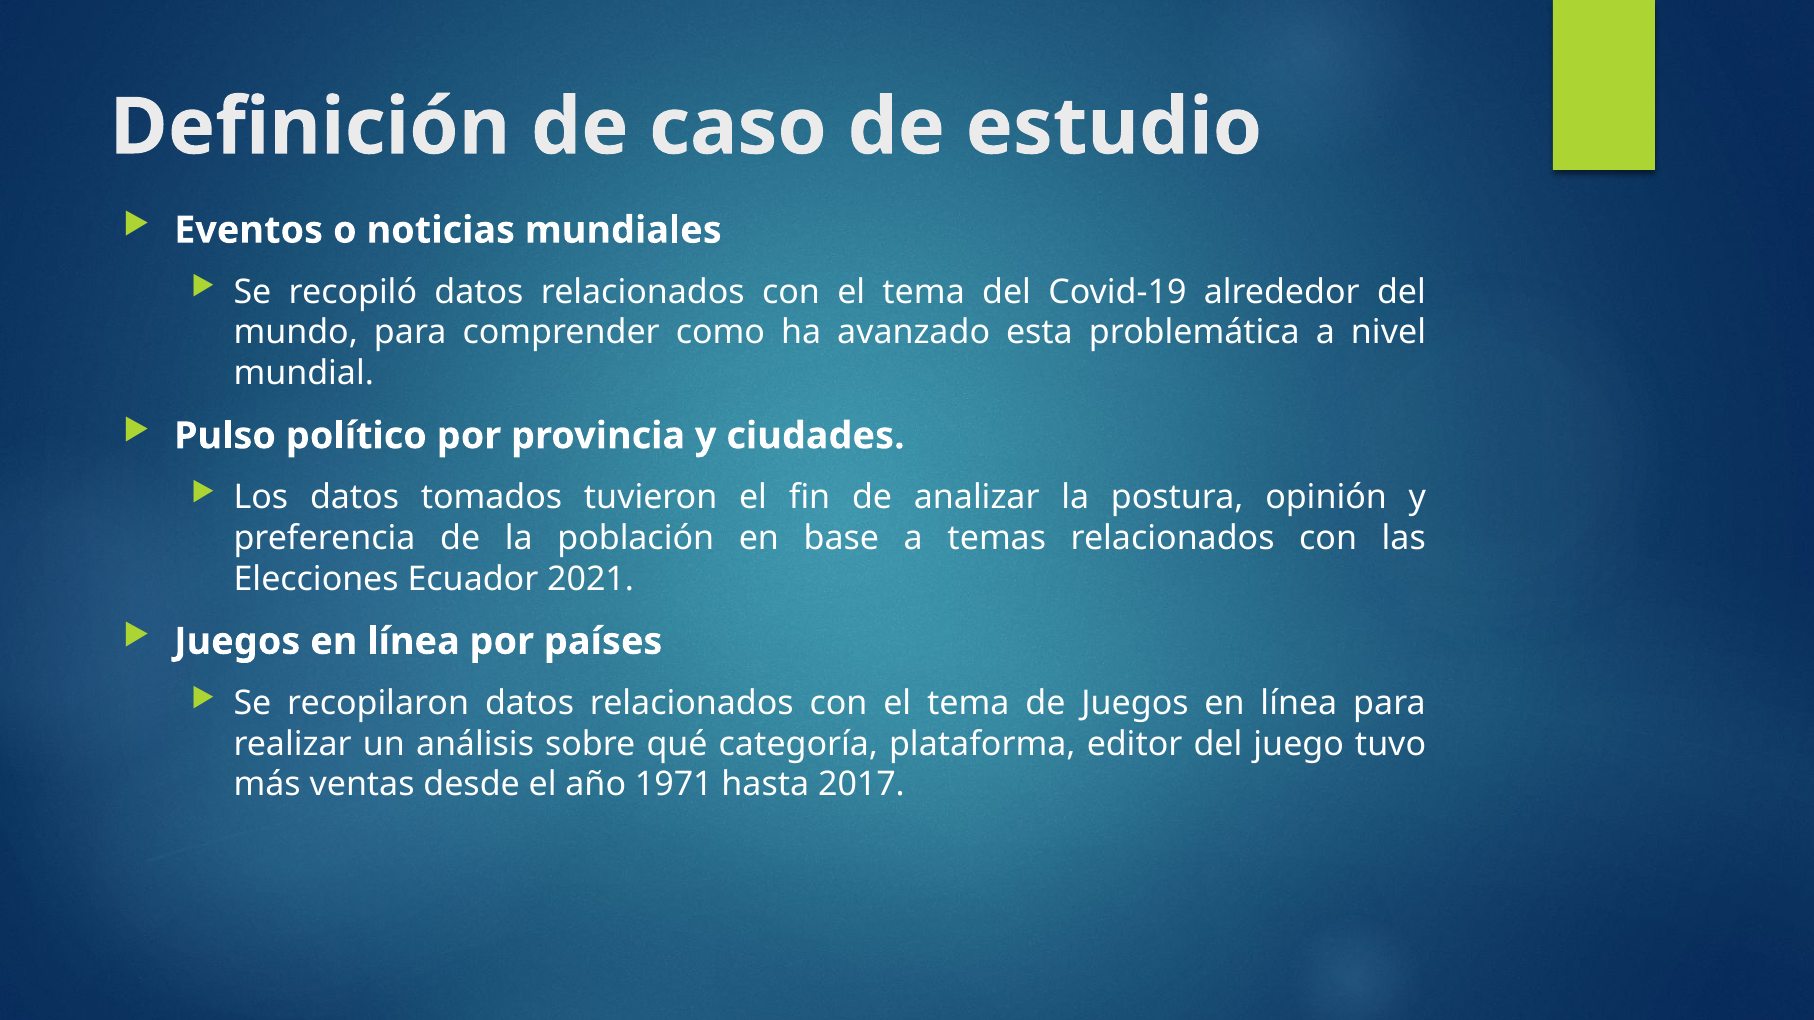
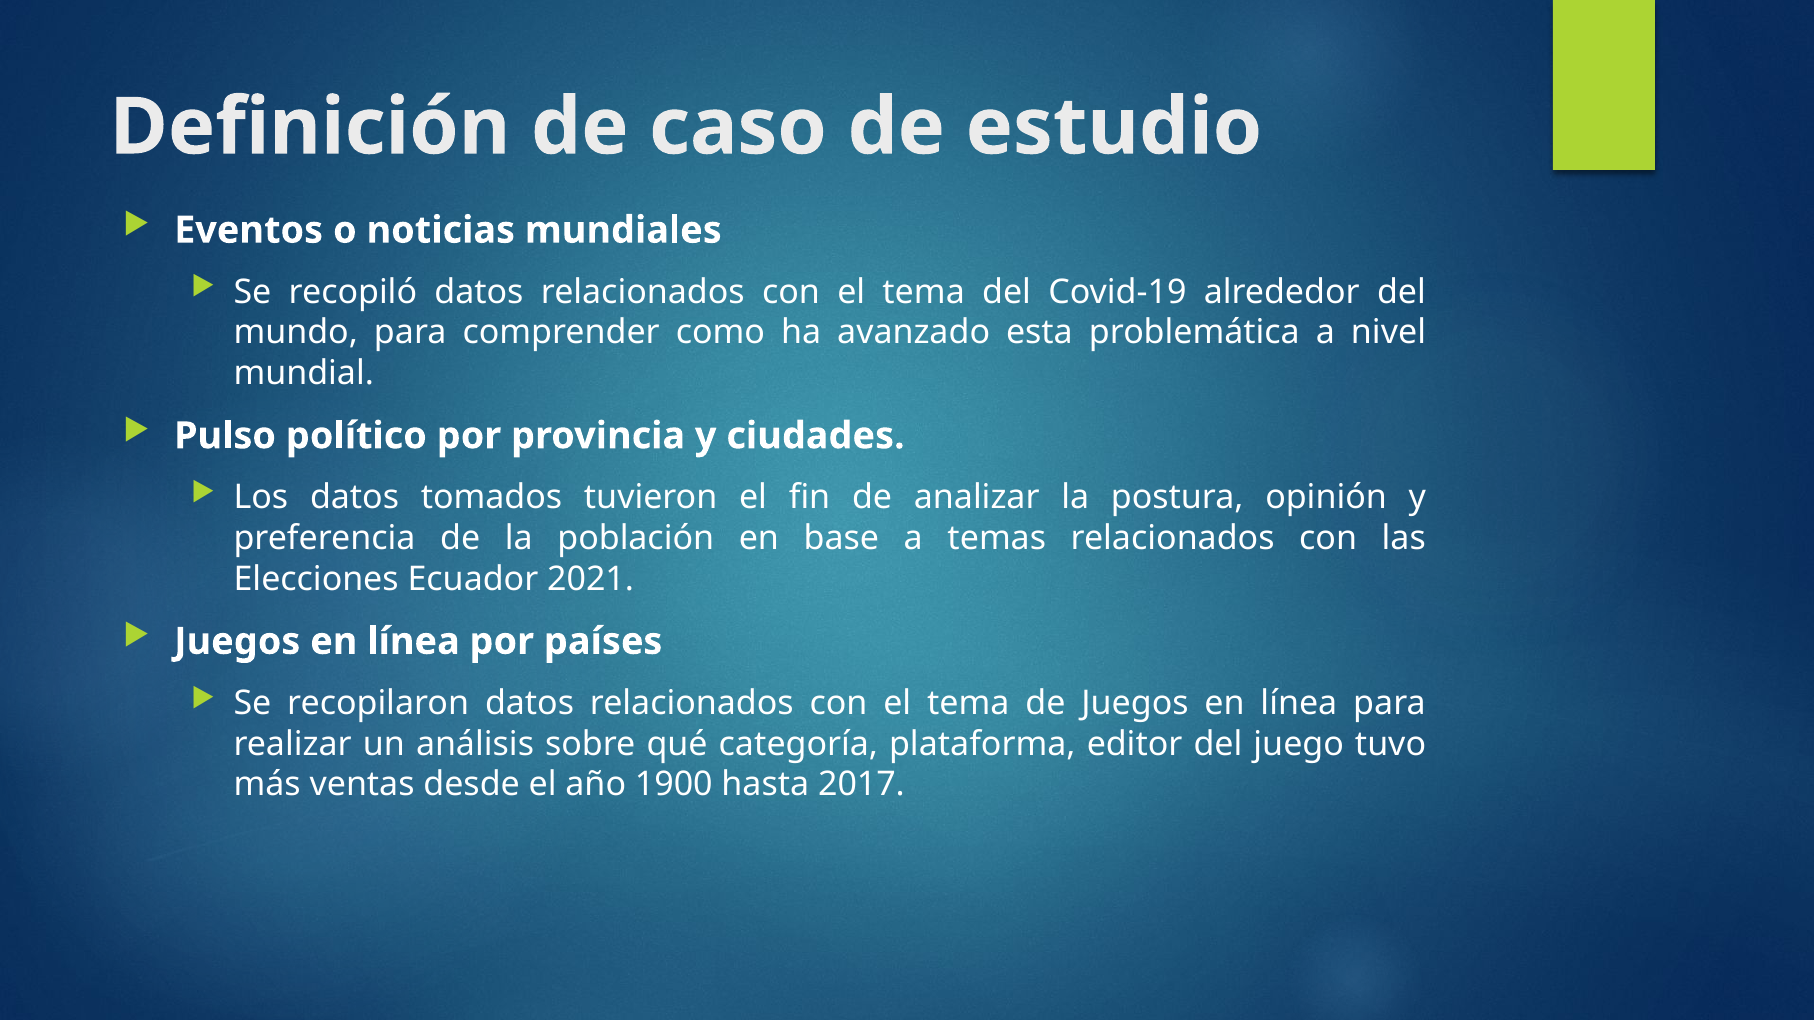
1971: 1971 -> 1900
